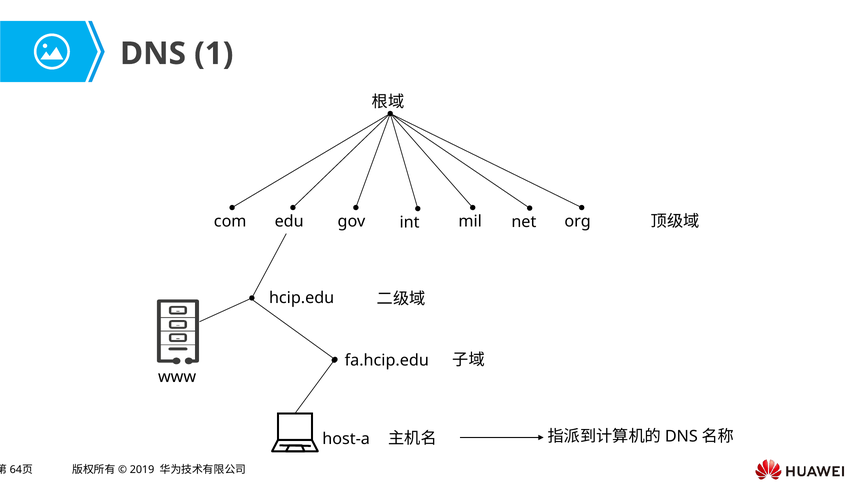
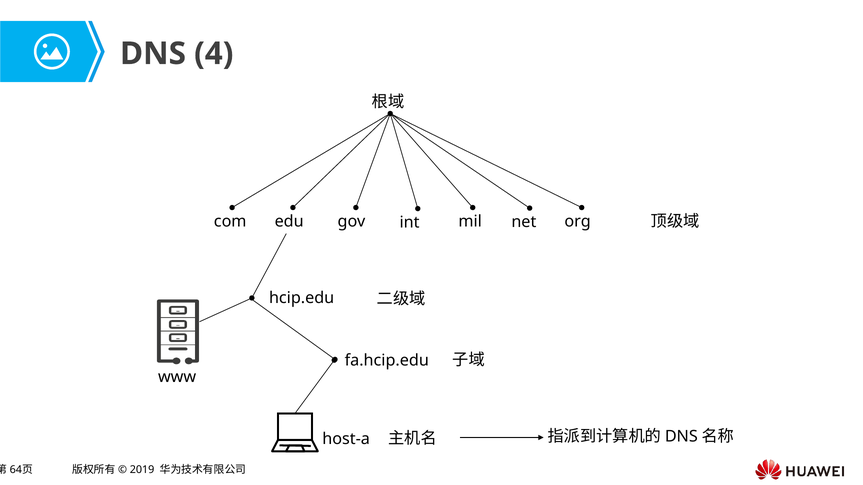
1: 1 -> 4
